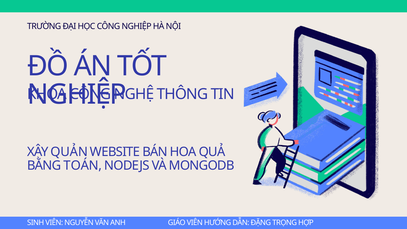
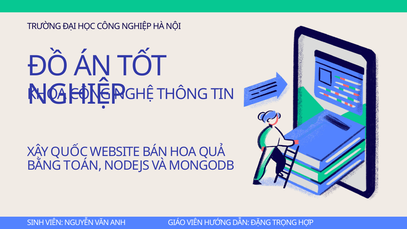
QUẢN: QUẢN -> QUỐC
